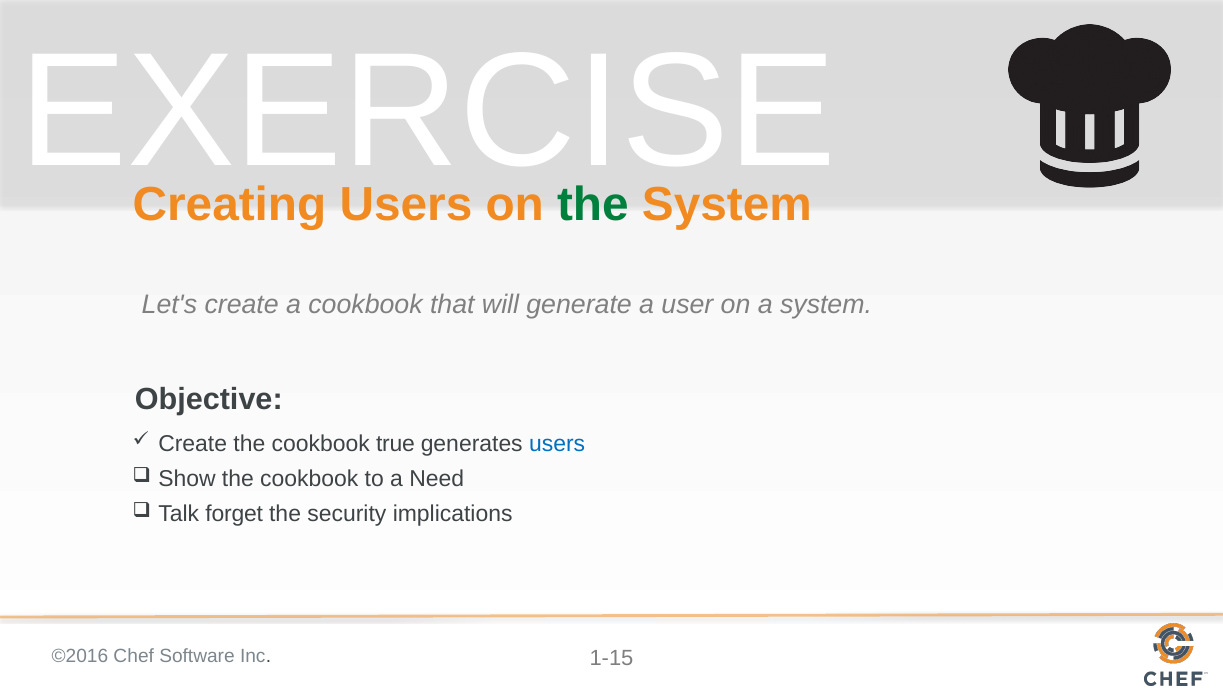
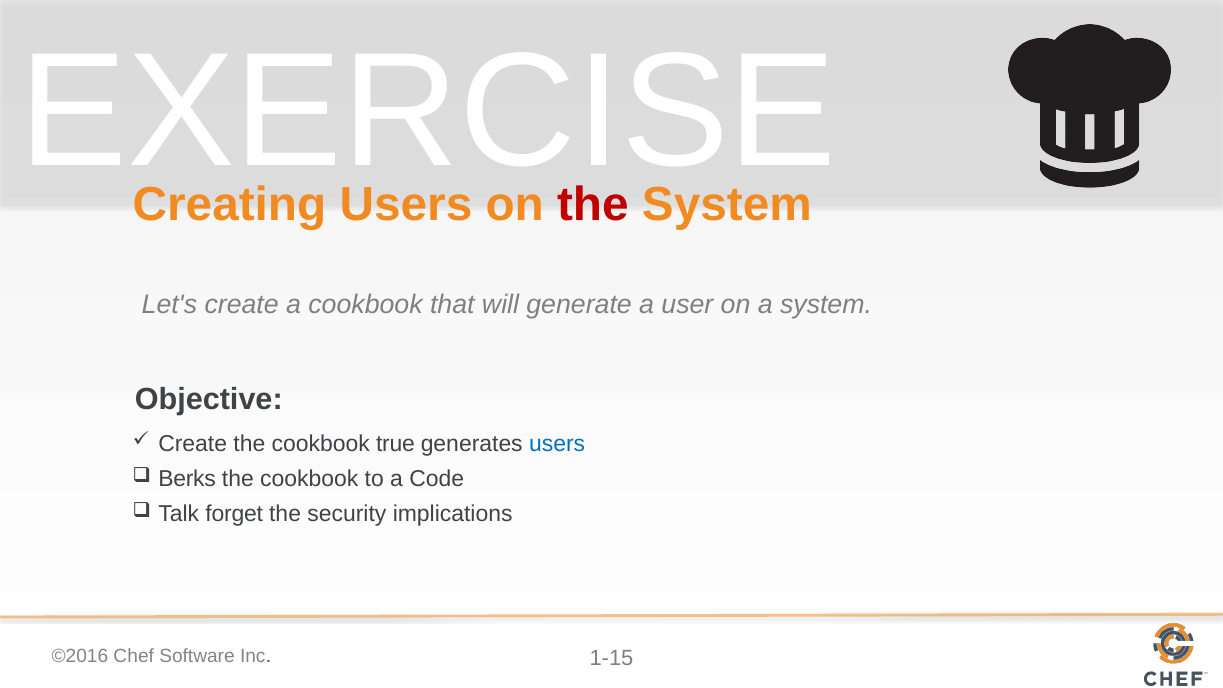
the at (593, 205) colour: green -> red
Show: Show -> Berks
Need: Need -> Code
